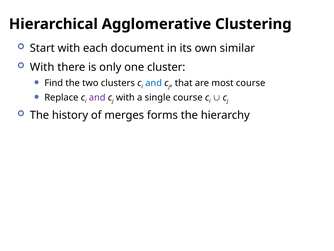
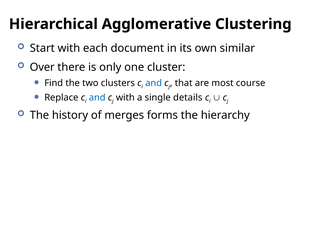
With at (42, 67): With -> Over
and at (97, 97) colour: purple -> blue
single course: course -> details
